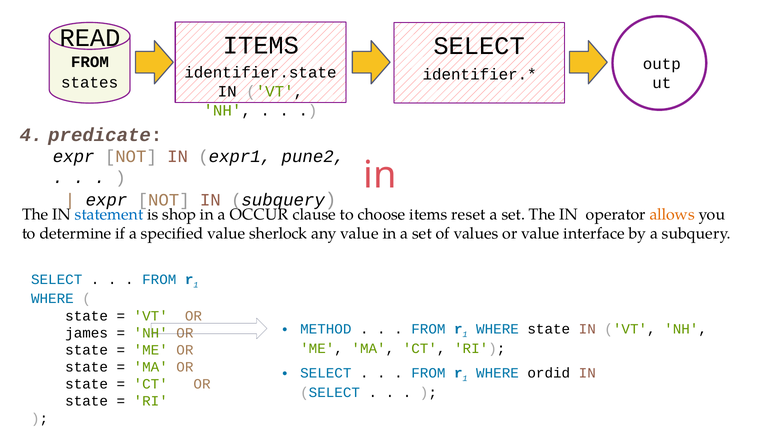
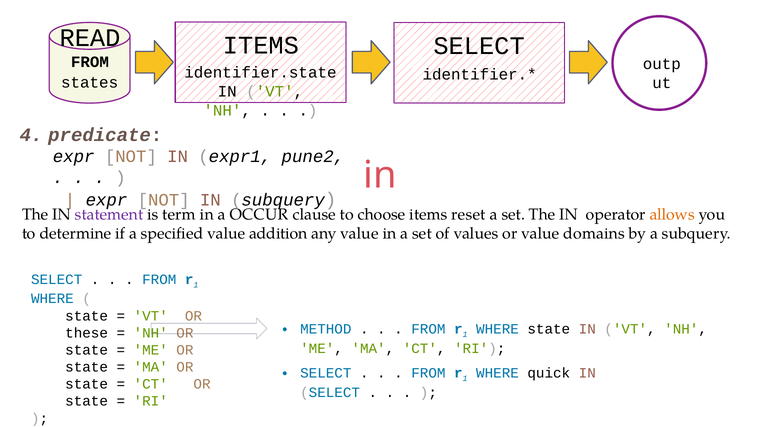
statement colour: blue -> purple
shop: shop -> term
sherlock: sherlock -> addition
interface: interface -> domains
james: james -> these
ordid: ordid -> quick
